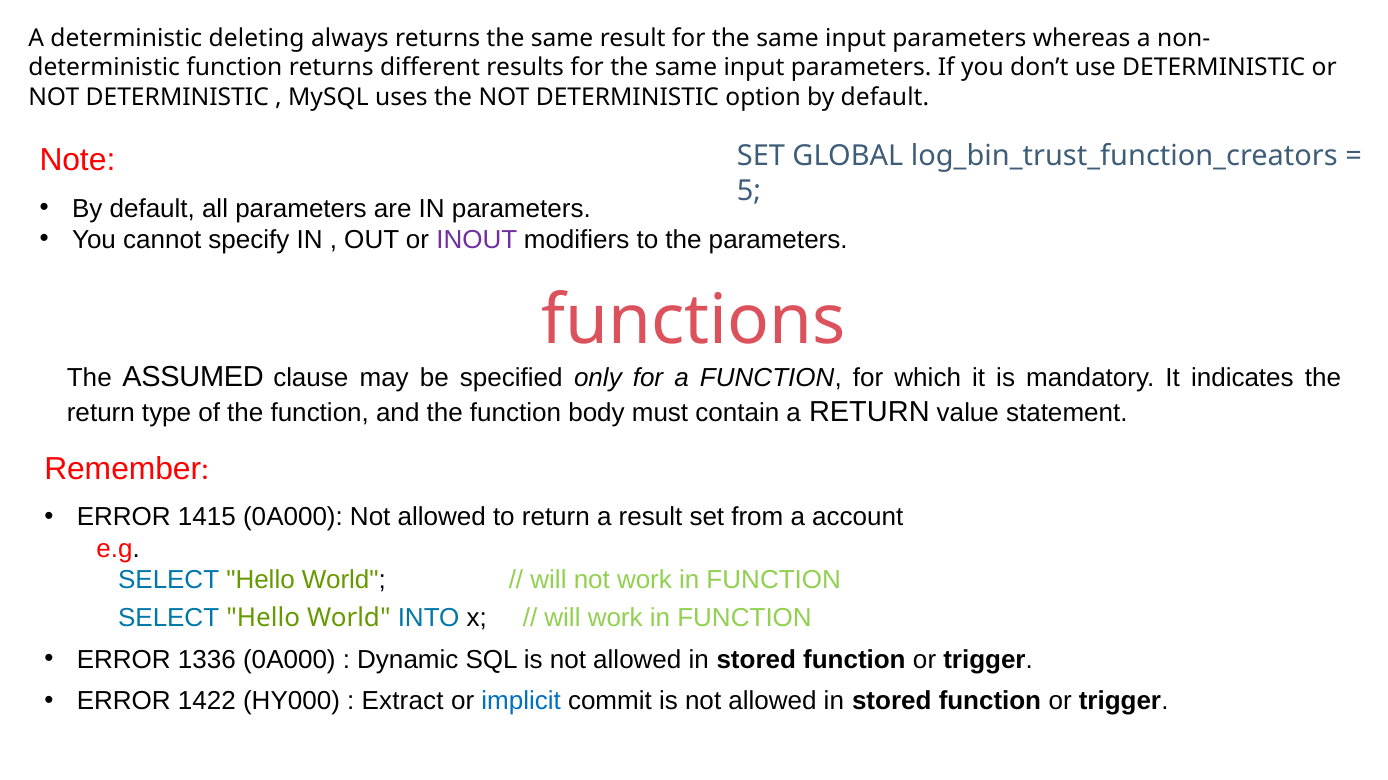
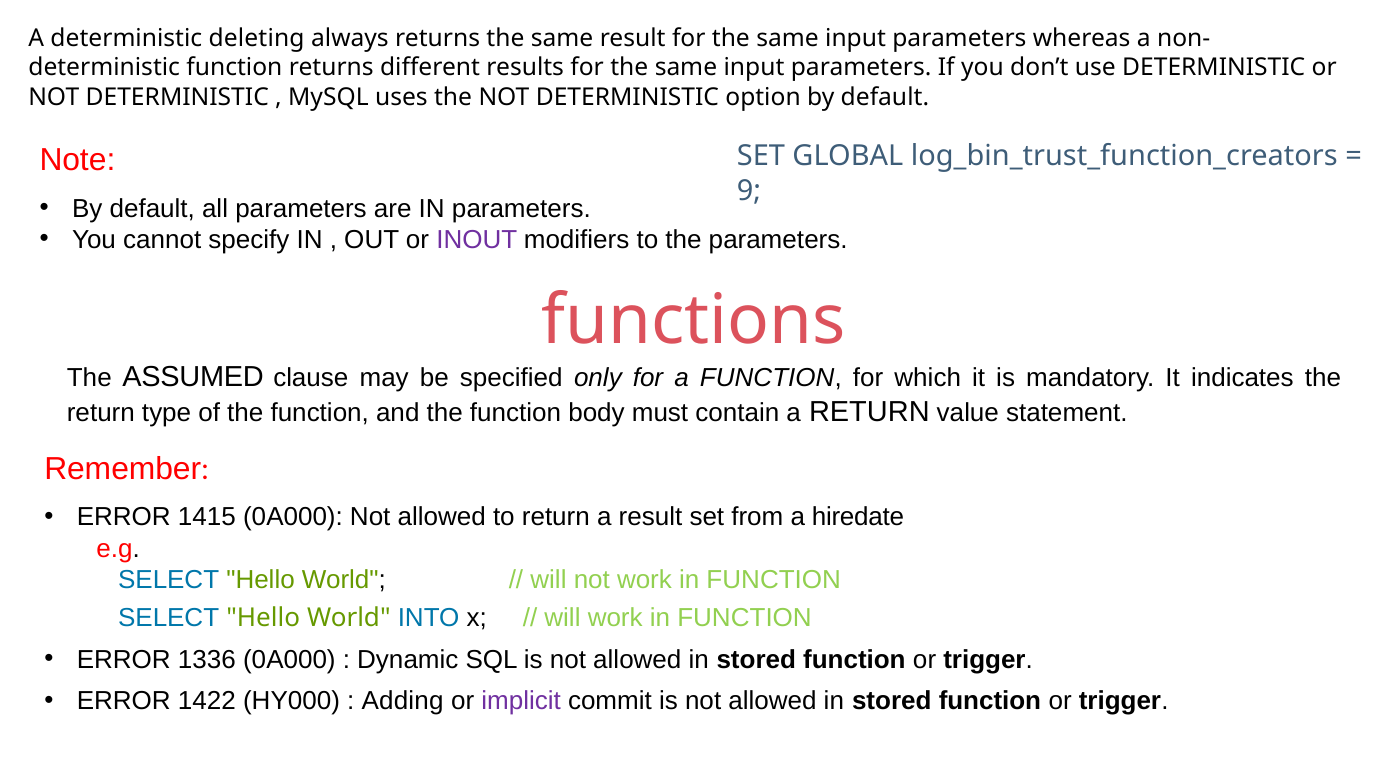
5: 5 -> 9
account: account -> hiredate
Extract: Extract -> Adding
implicit colour: blue -> purple
